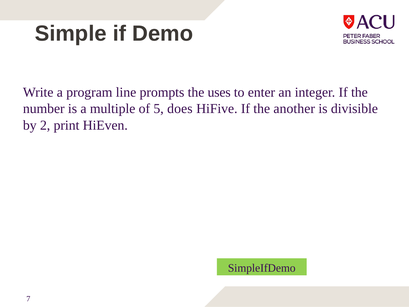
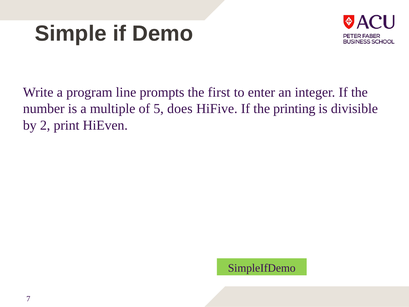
uses: uses -> first
another: another -> printing
